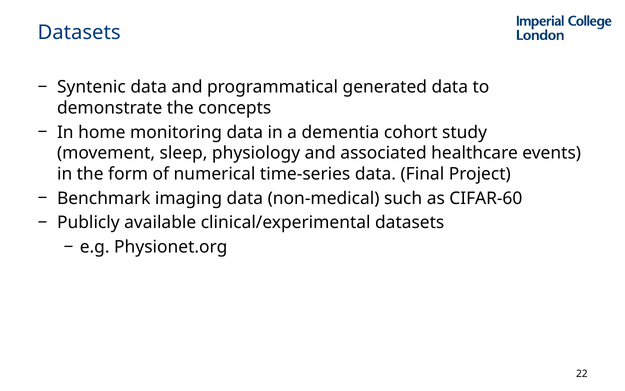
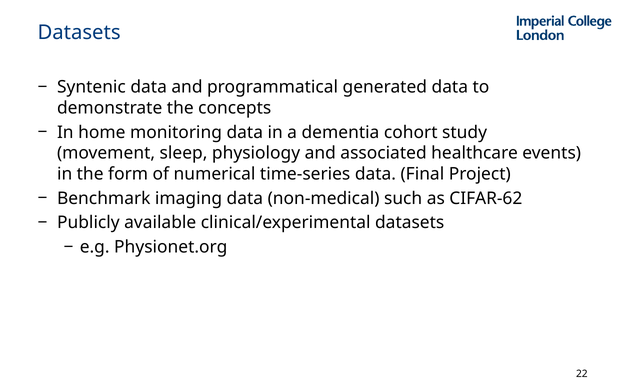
CIFAR-60: CIFAR-60 -> CIFAR-62
